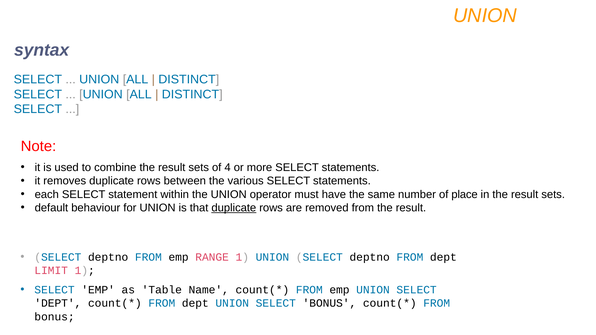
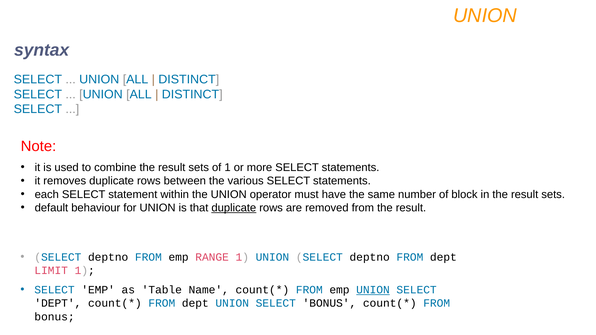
of 4: 4 -> 1
place: place -> block
UNION at (373, 290) underline: none -> present
